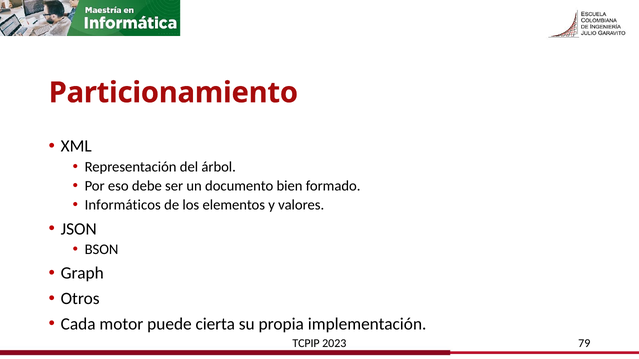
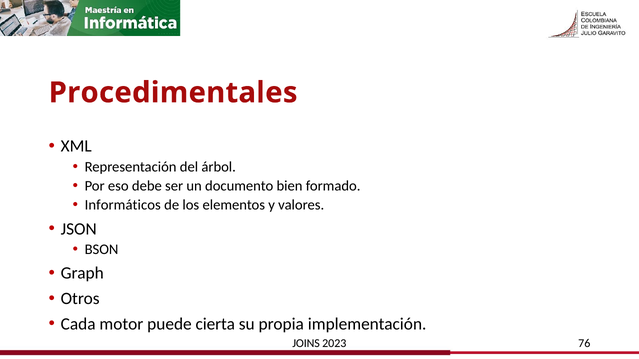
Particionamiento: Particionamiento -> Procedimentales
TCPIP: TCPIP -> JOINS
79: 79 -> 76
